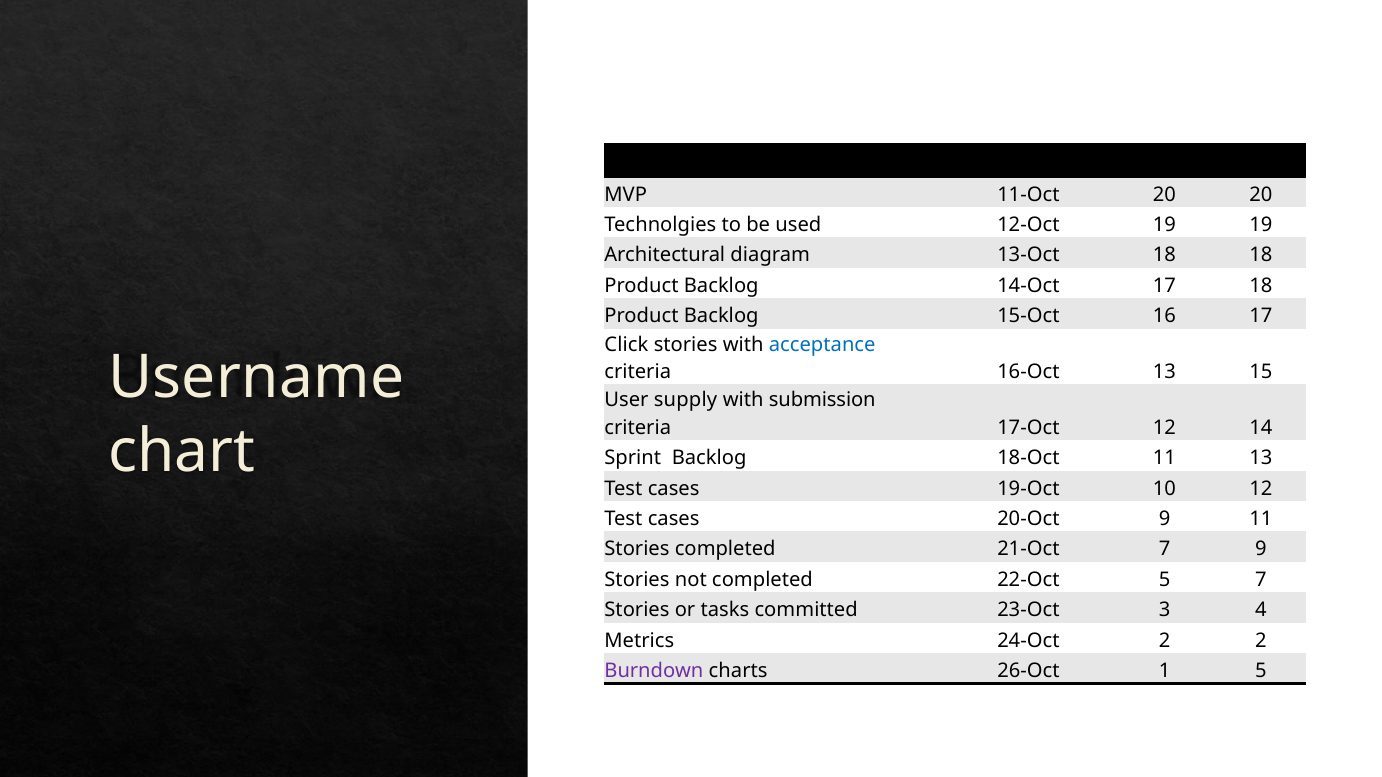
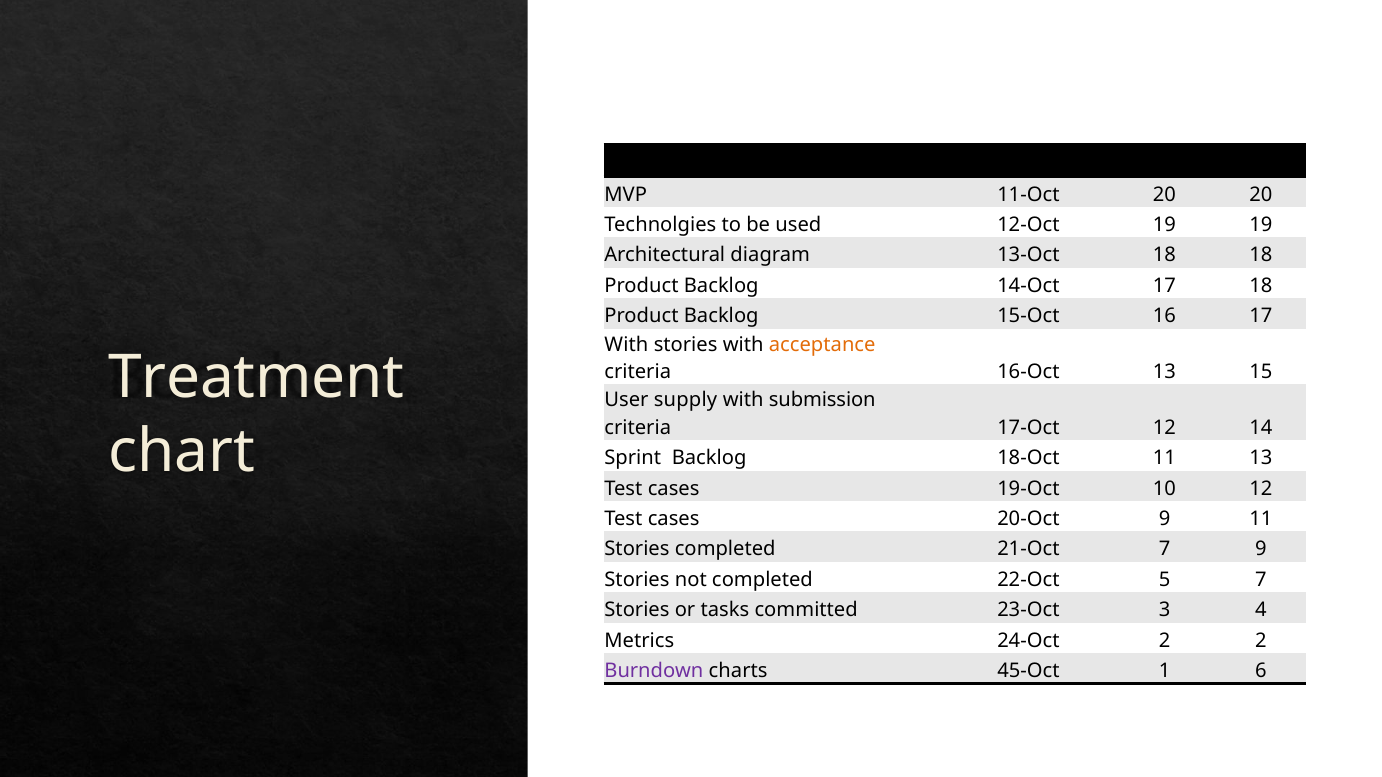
Click at (626, 345): Click -> With
acceptance colour: blue -> orange
Username: Username -> Treatment
26-Oct: 26-Oct -> 45-Oct
1 5: 5 -> 6
